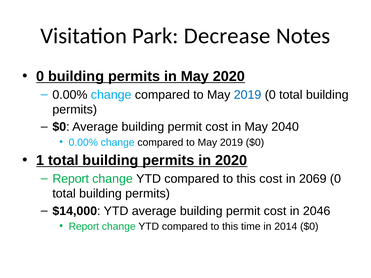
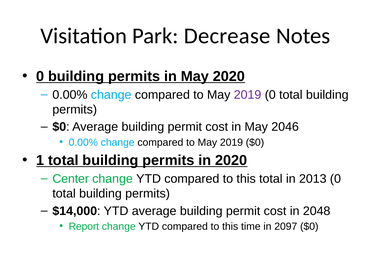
2019 at (248, 95) colour: blue -> purple
2040: 2040 -> 2046
Report at (71, 179): Report -> Center
this cost: cost -> total
2069: 2069 -> 2013
2046: 2046 -> 2048
2014: 2014 -> 2097
